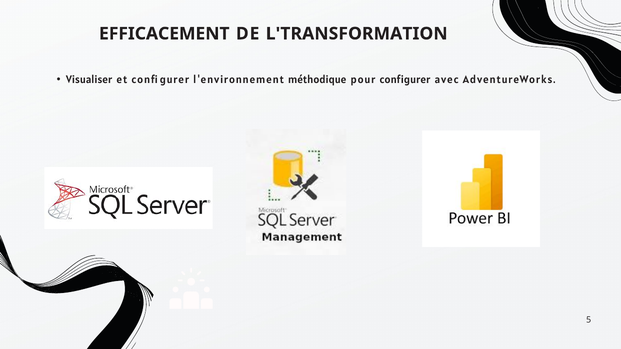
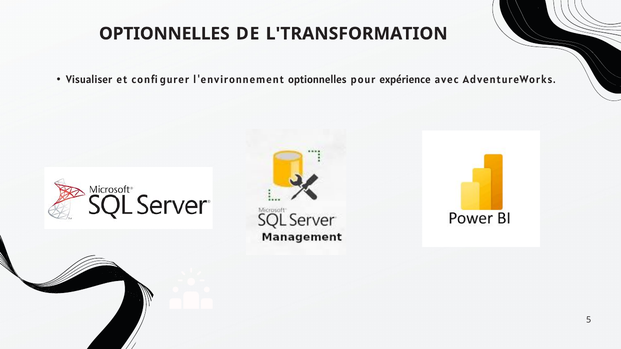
EFFICACEMENT at (164, 34): EFFICACEMENT -> OPTIONNELLES
l'environnement méthodique: méthodique -> optionnelles
pour configurer: configurer -> expérience
